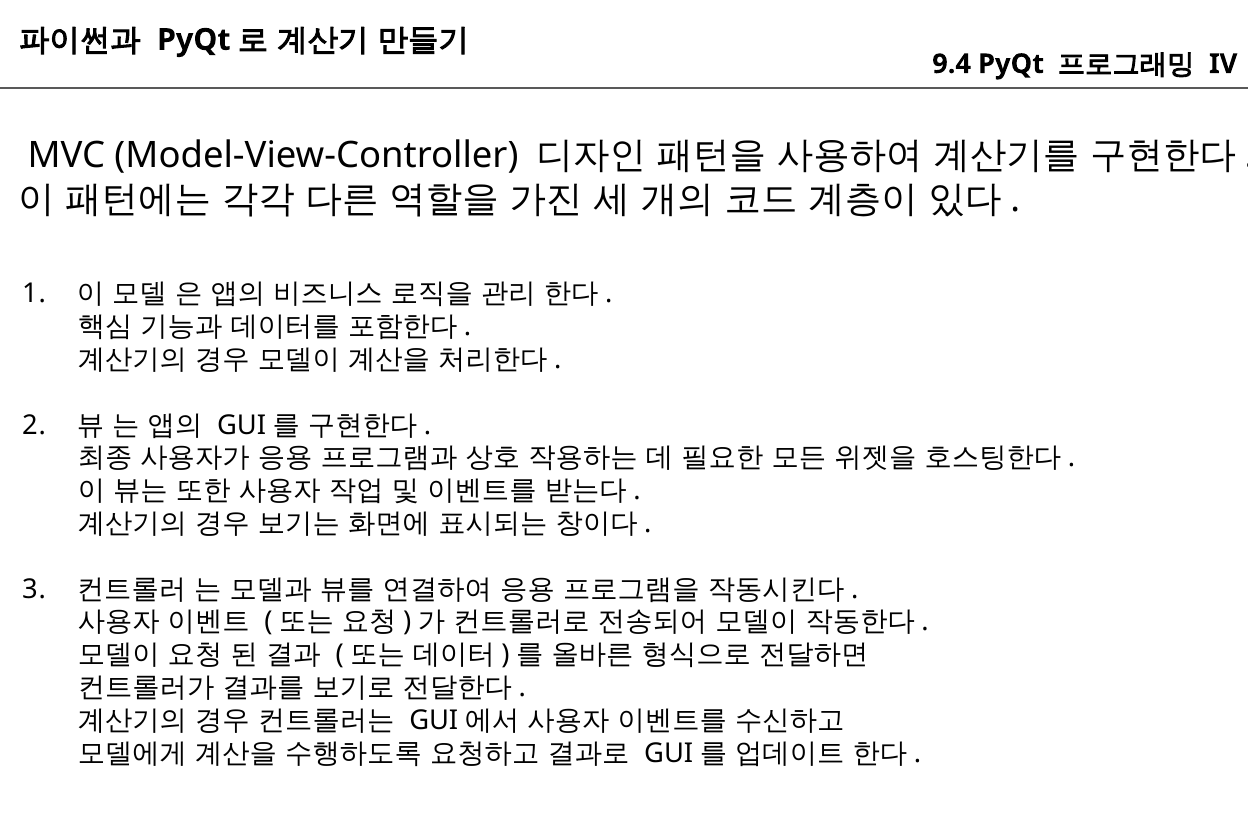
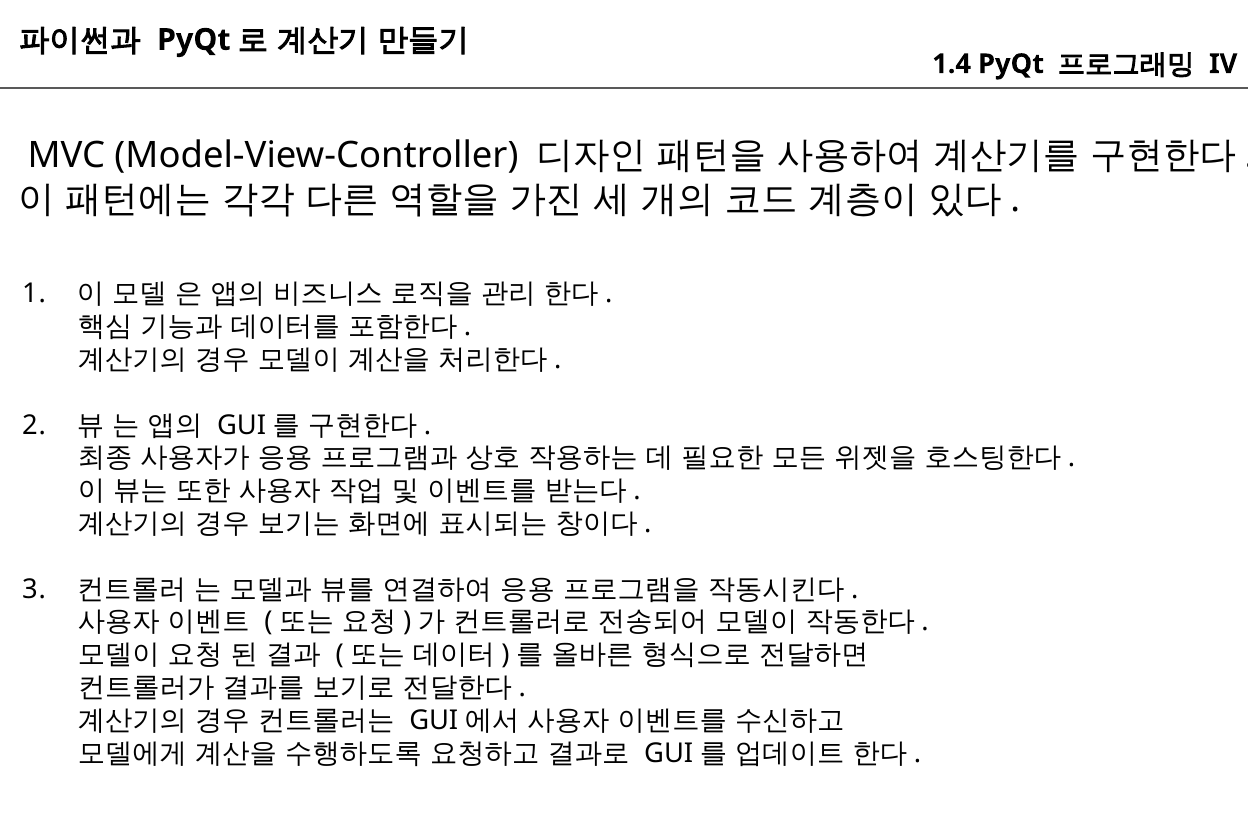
9.4: 9.4 -> 1.4
